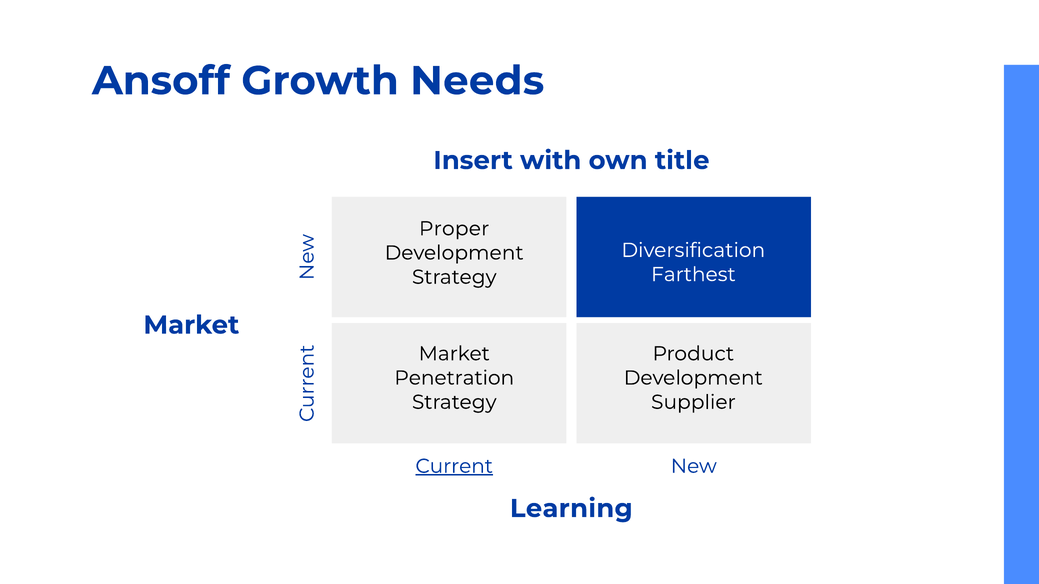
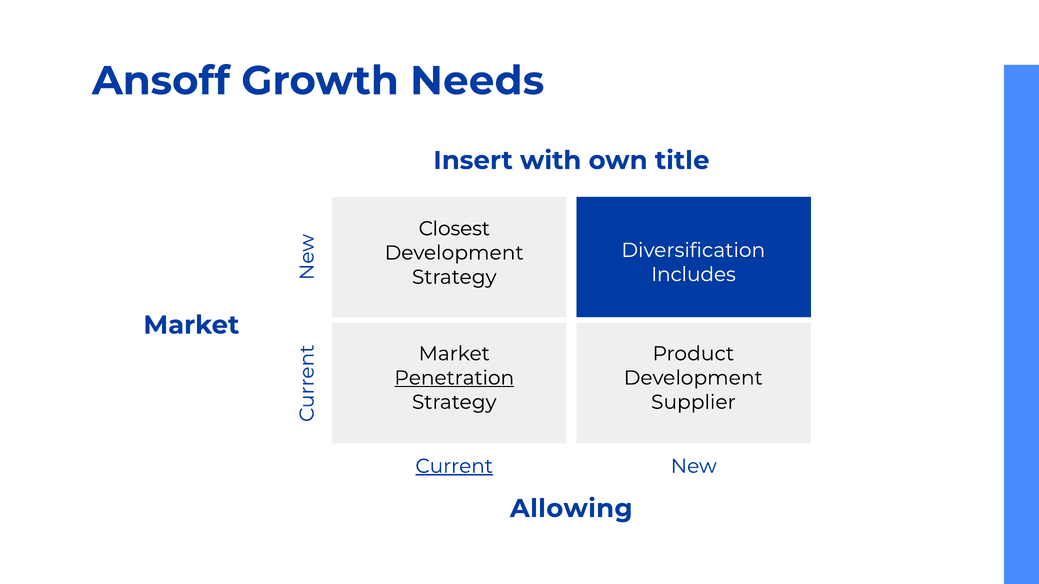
Proper: Proper -> Closest
Farthest: Farthest -> Includes
Penetration underline: none -> present
Learning: Learning -> Allowing
